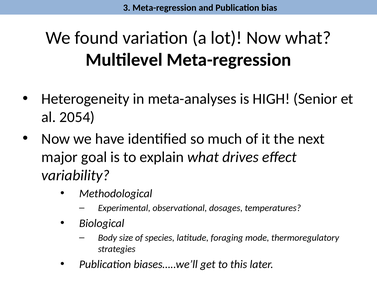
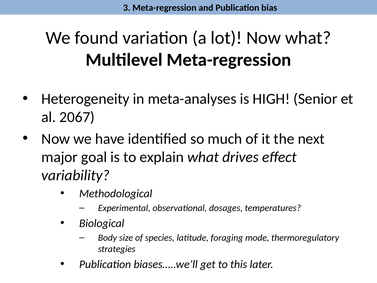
2054: 2054 -> 2067
